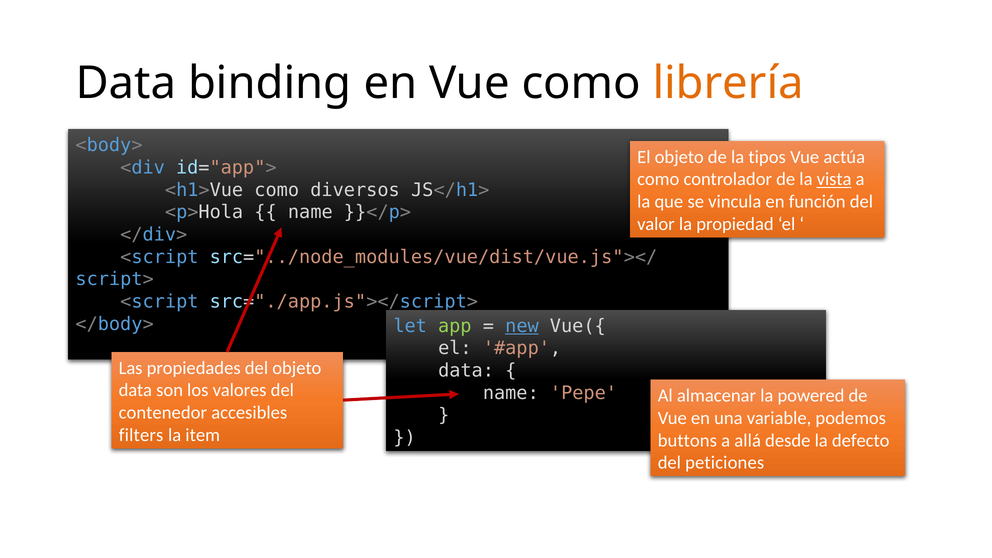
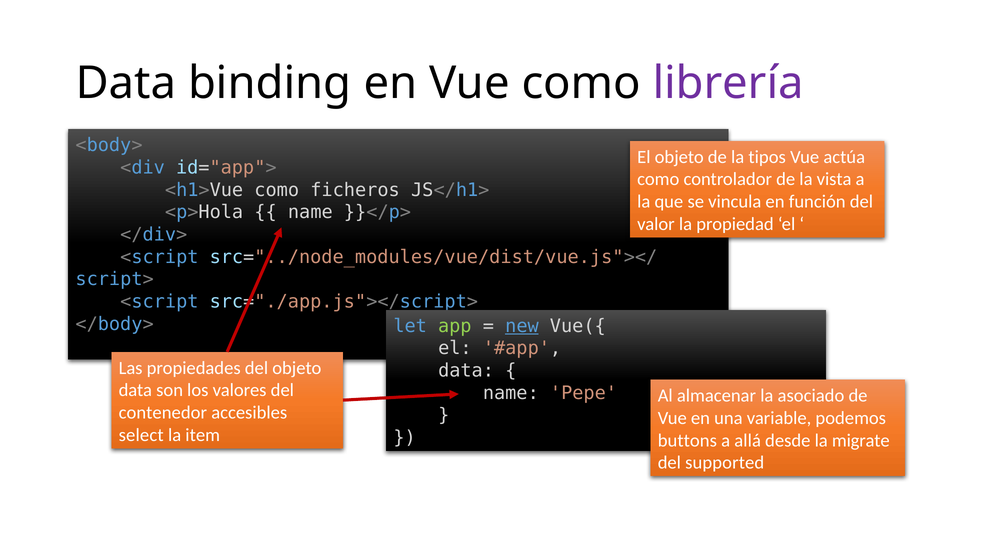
librería colour: orange -> purple
vista underline: present -> none
diversos: diversos -> ficheros
powered: powered -> asociado
filters: filters -> select
defecto: defecto -> migrate
peticiones: peticiones -> supported
